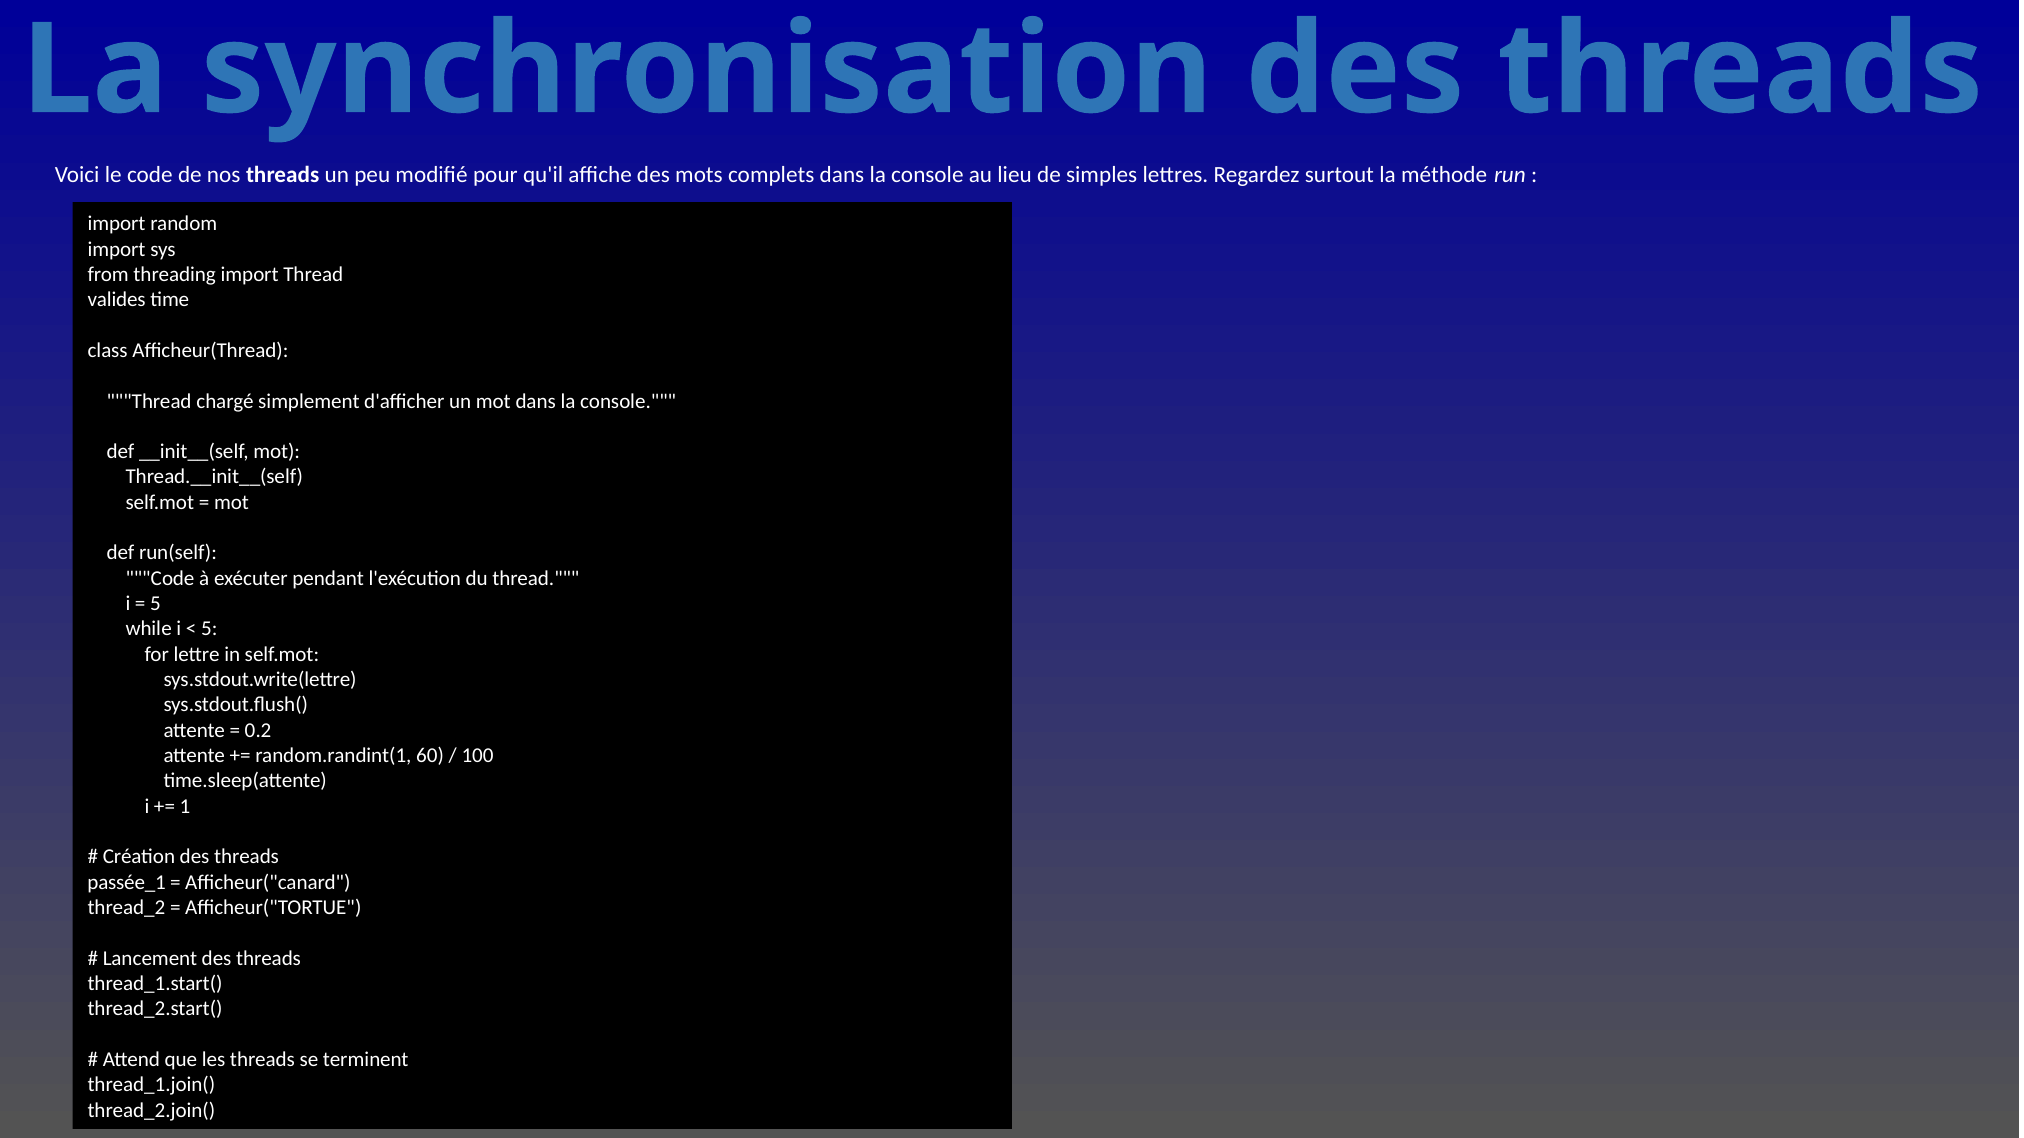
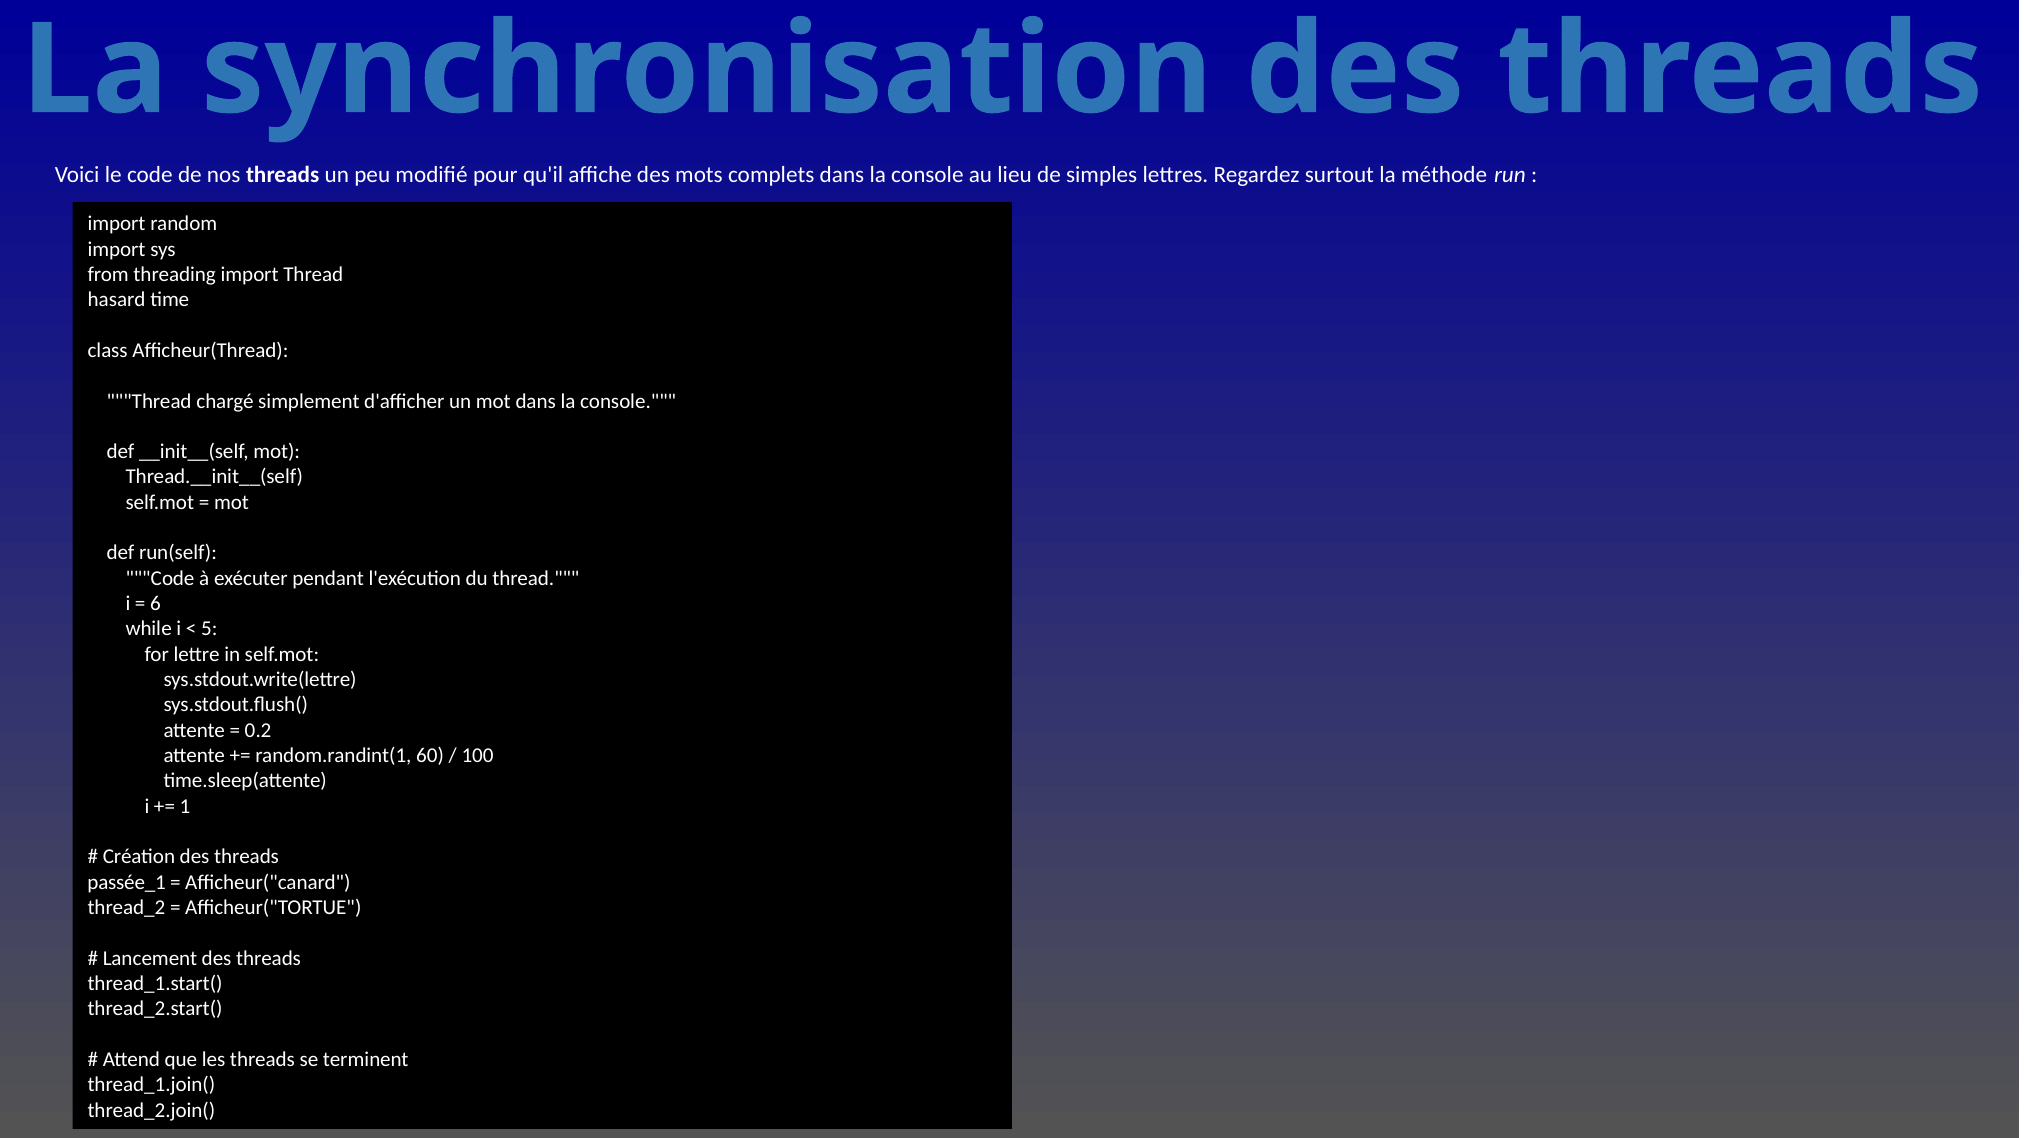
valides: valides -> hasard
5 at (155, 604): 5 -> 6
